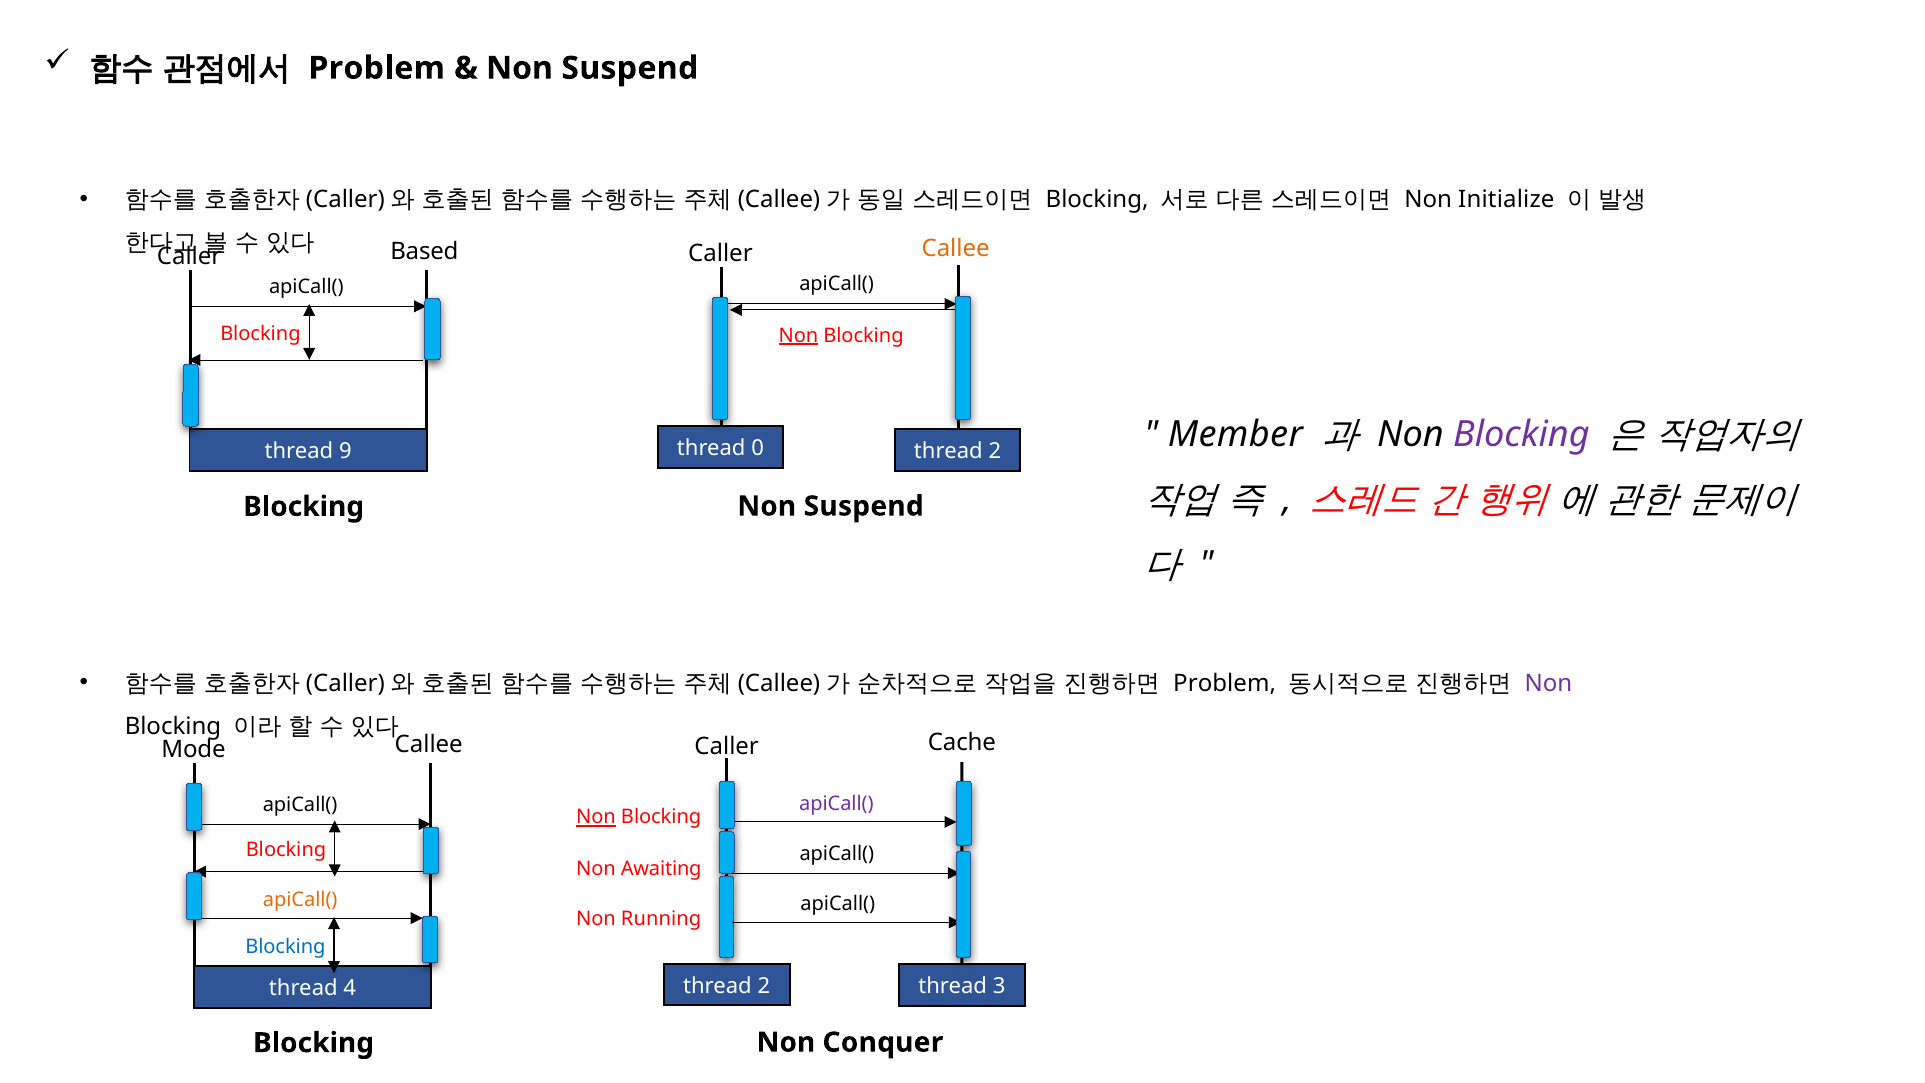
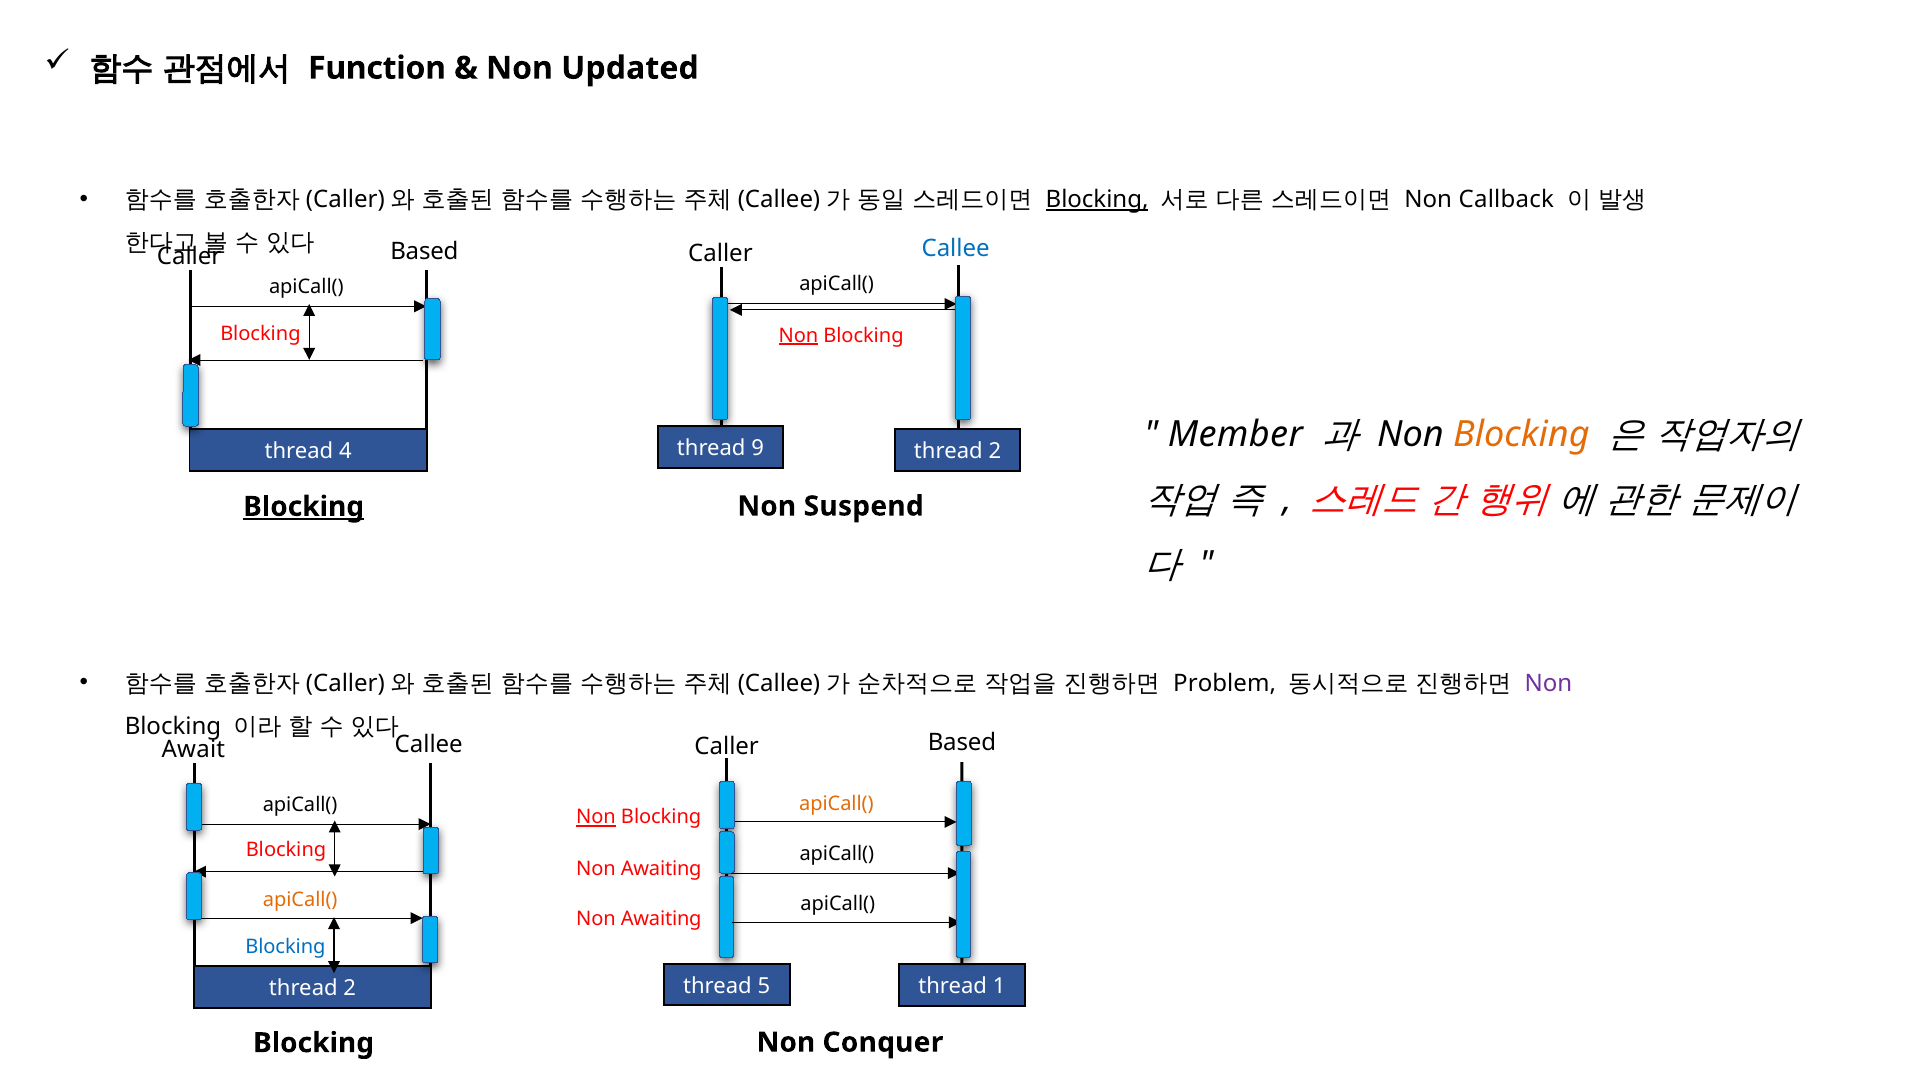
Problem at (377, 68): Problem -> Function
Suspend at (630, 68): Suspend -> Updated
Blocking at (1097, 199) underline: none -> present
Initialize: Initialize -> Callback
Callee at (956, 249) colour: orange -> blue
Blocking at (1521, 434) colour: purple -> orange
0: 0 -> 9
9: 9 -> 4
Blocking at (304, 507) underline: none -> present
Cache at (962, 742): Cache -> Based
Mode: Mode -> Await
apiCall( at (836, 804) colour: purple -> orange
Running at (661, 919): Running -> Awaiting
2 at (764, 986): 2 -> 5
3: 3 -> 1
4 at (350, 988): 4 -> 2
